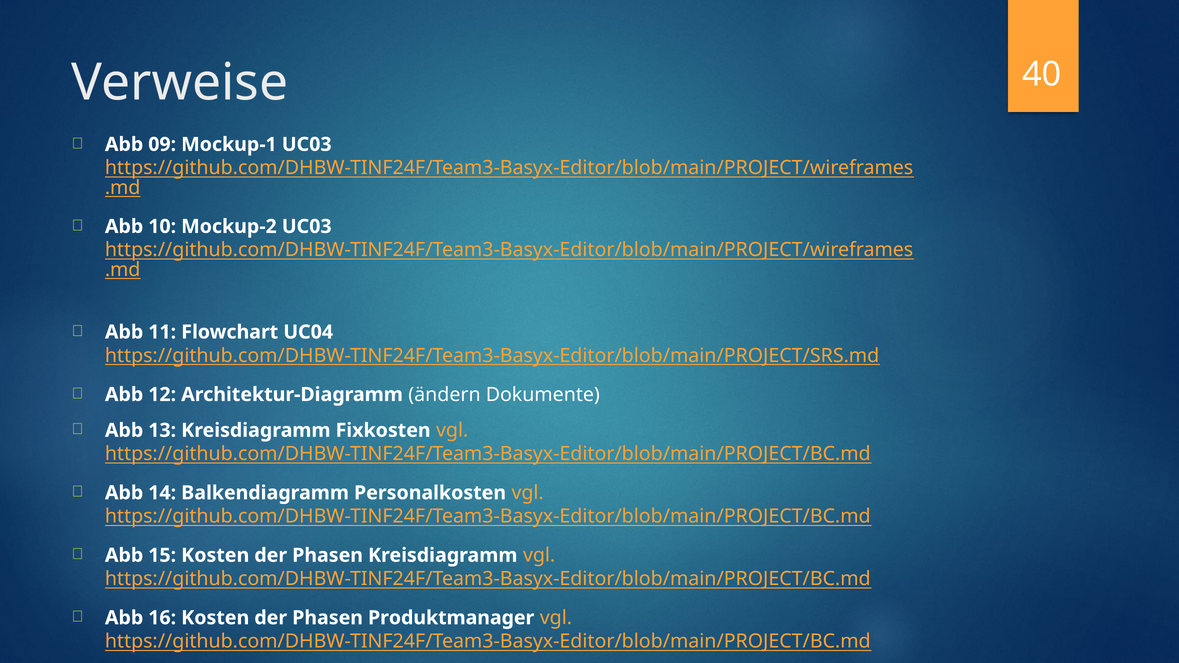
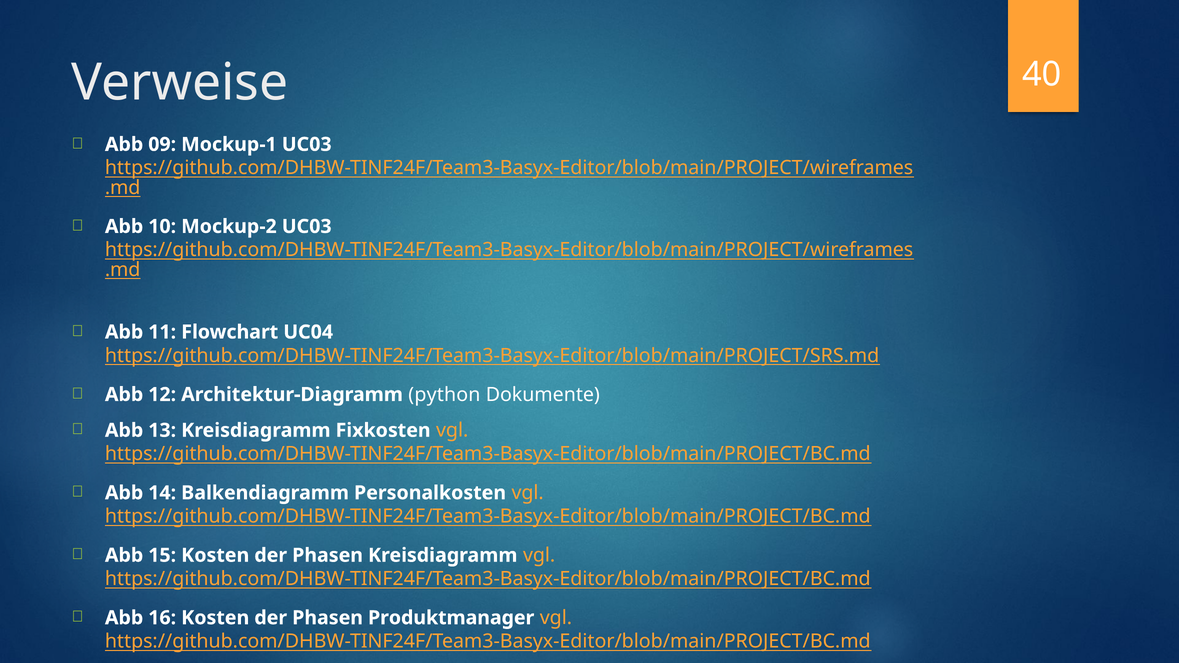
ändern: ändern -> python
